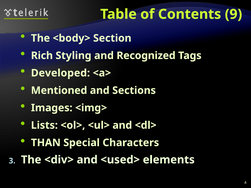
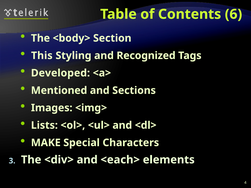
9: 9 -> 6
Rich: Rich -> This
THAN: THAN -> MAKE
<used>: <used> -> <each>
